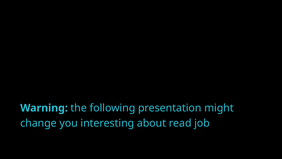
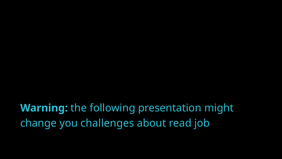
interesting: interesting -> challenges
